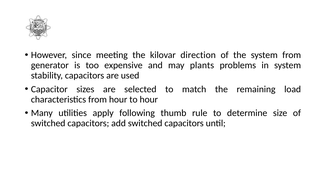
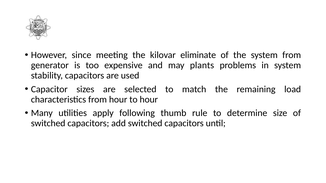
direction: direction -> eliminate
